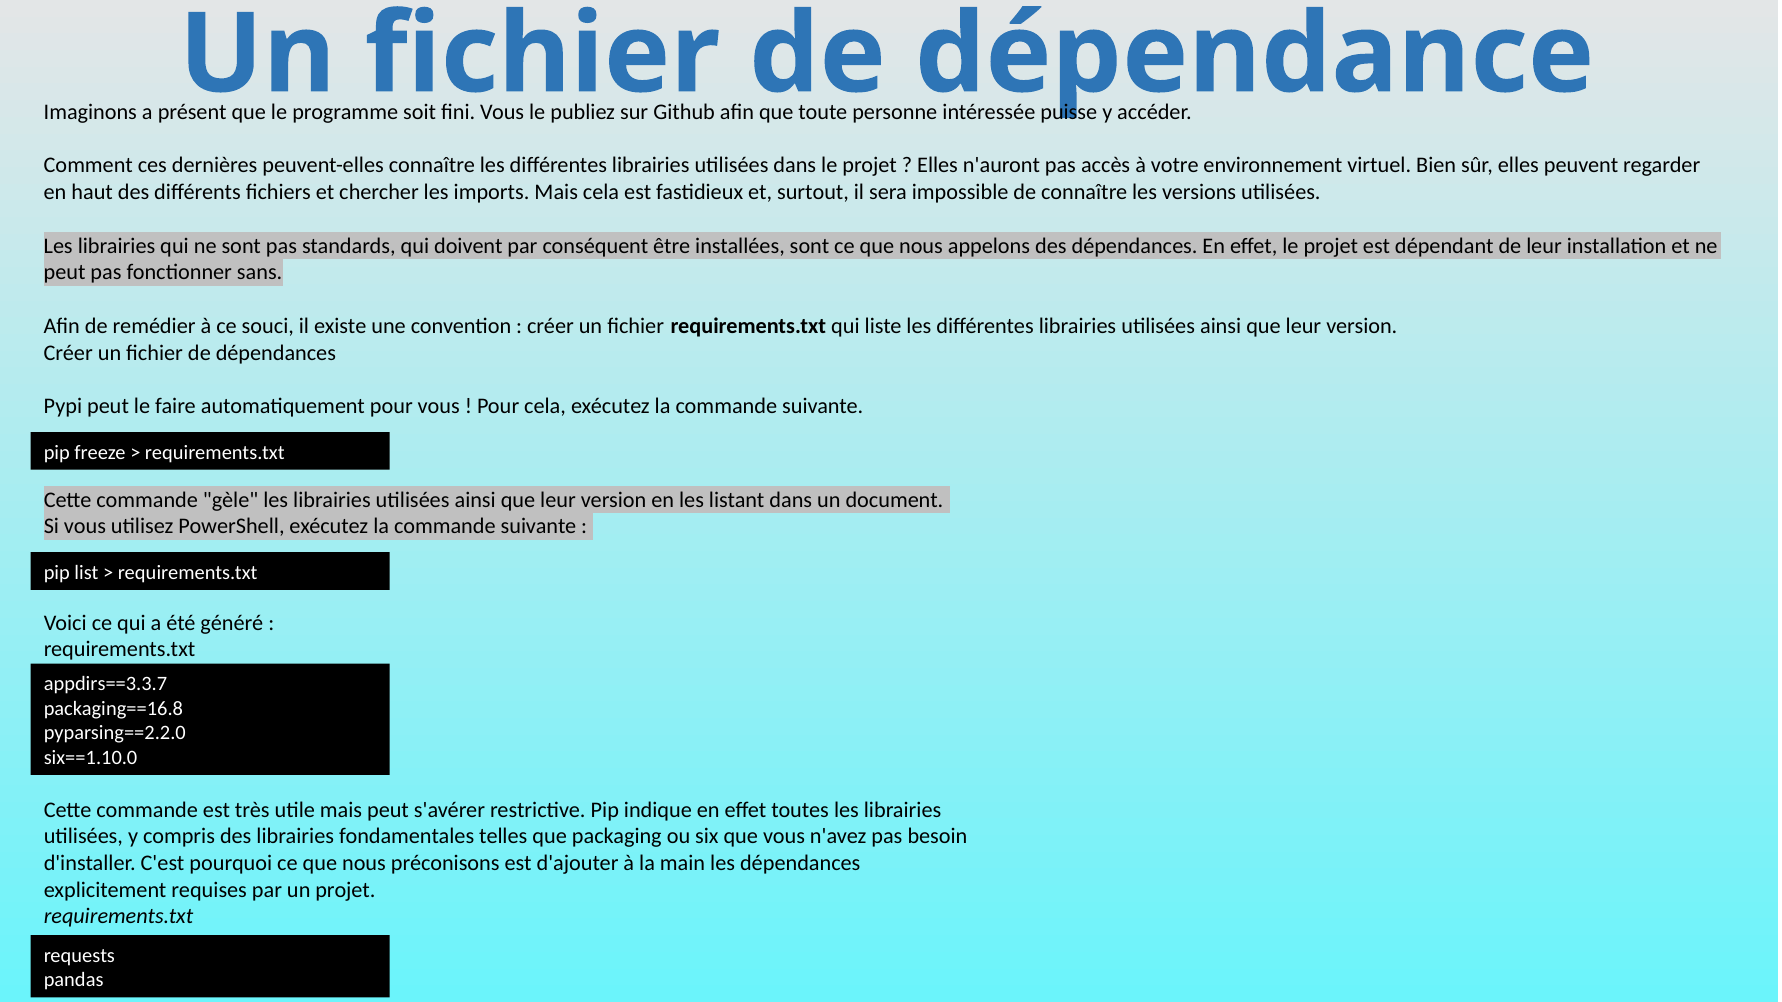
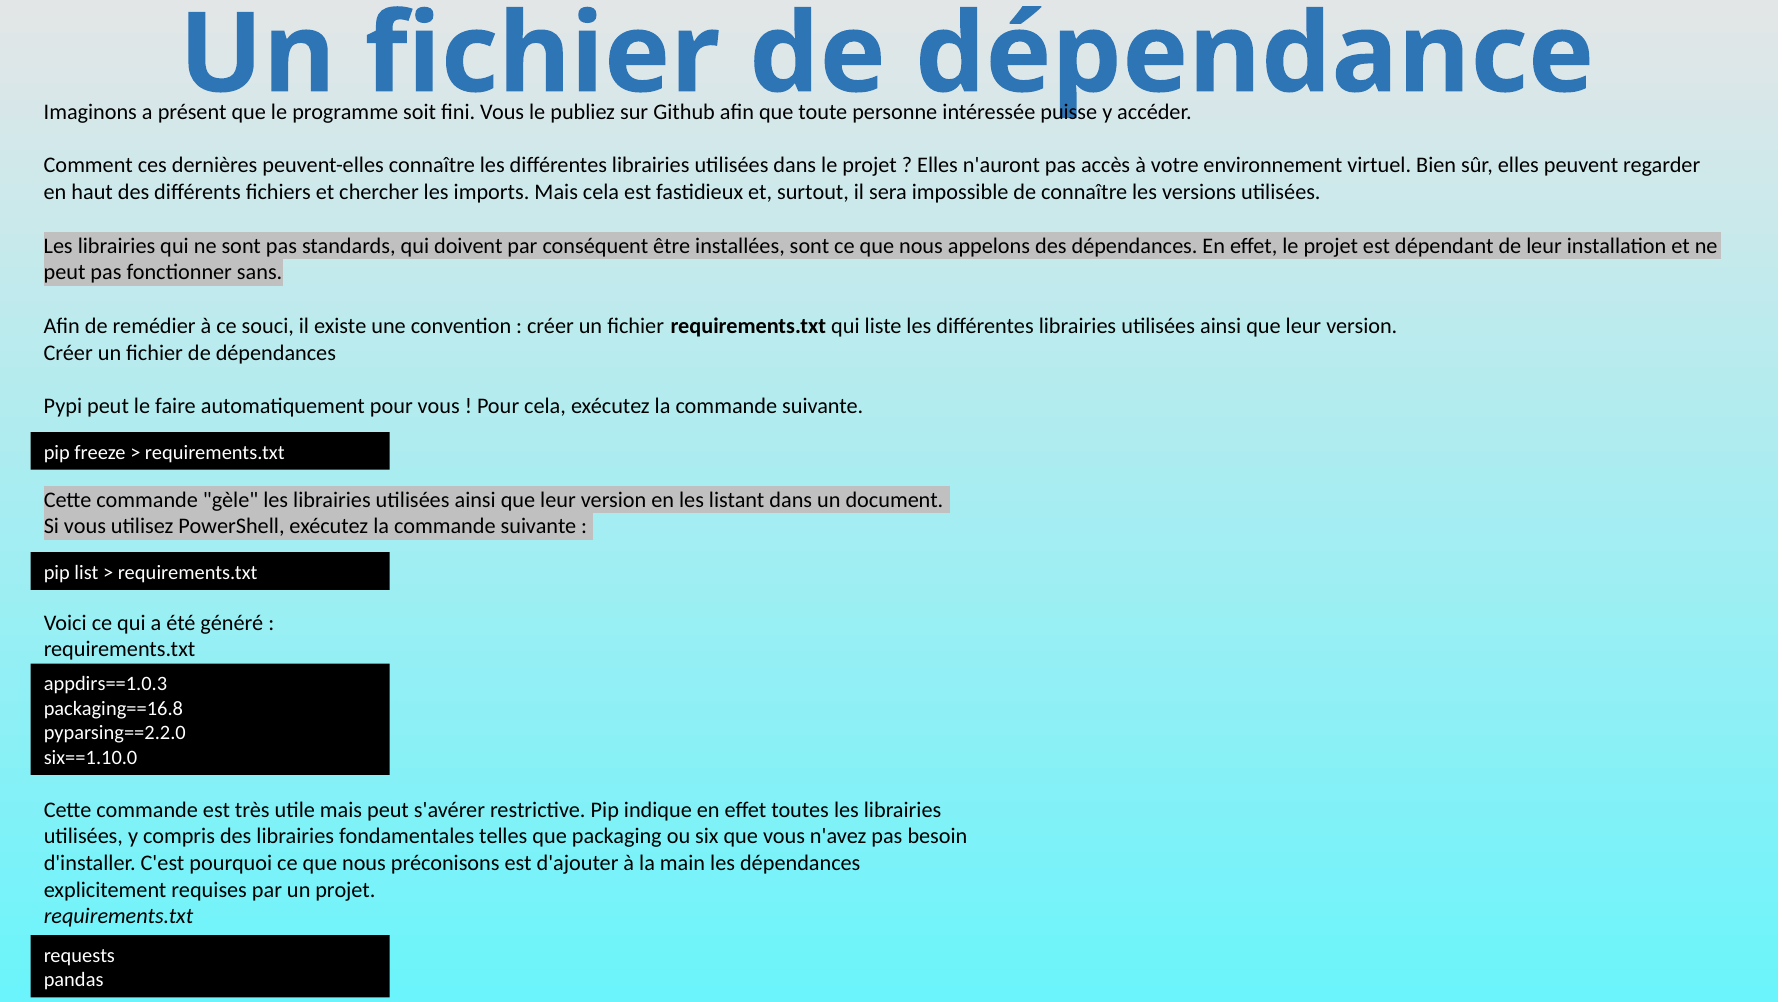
appdirs==3.3.7: appdirs==3.3.7 -> appdirs==1.0.3
